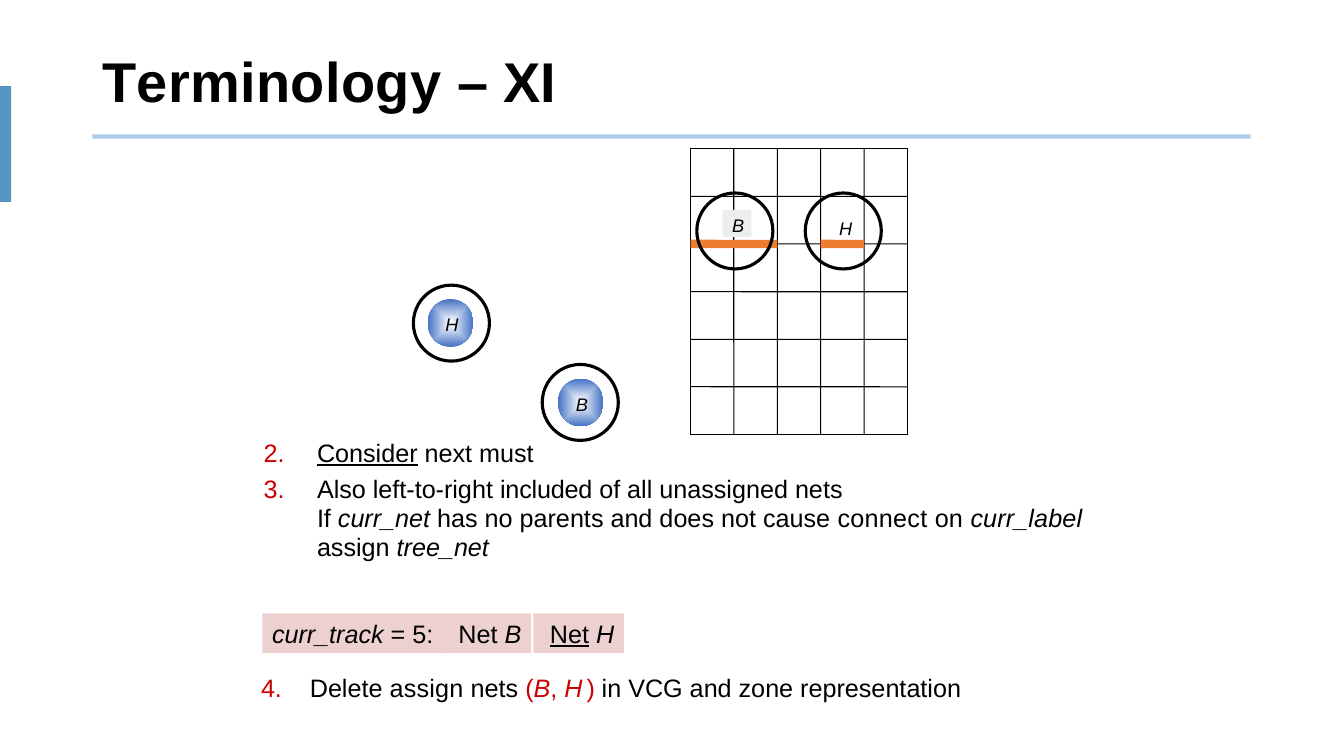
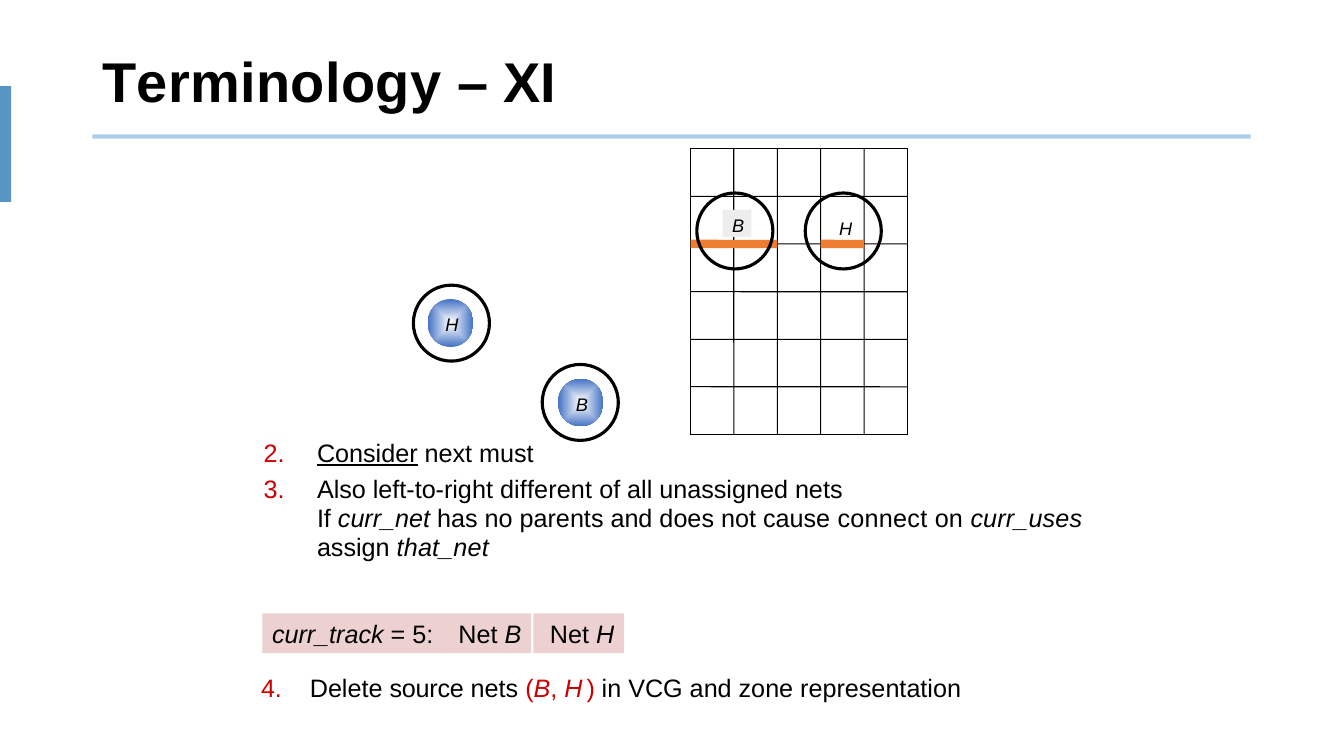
included: included -> different
curr_label: curr_label -> curr_uses
tree_net: tree_net -> that_net
Net at (569, 635) underline: present -> none
Delete assign: assign -> source
